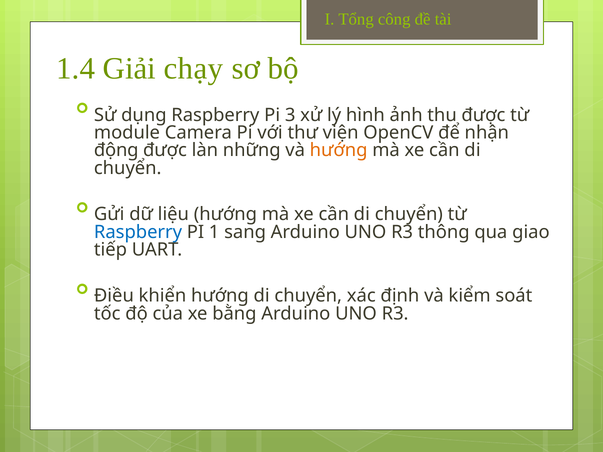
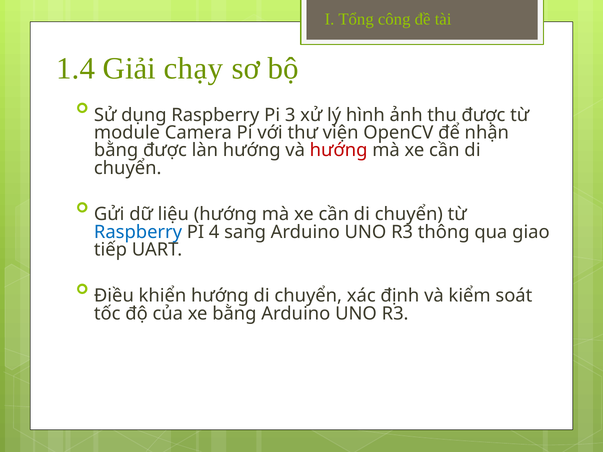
động at (116, 150): động -> bằng
làn những: những -> hướng
hướng at (339, 150) colour: orange -> red
1: 1 -> 4
